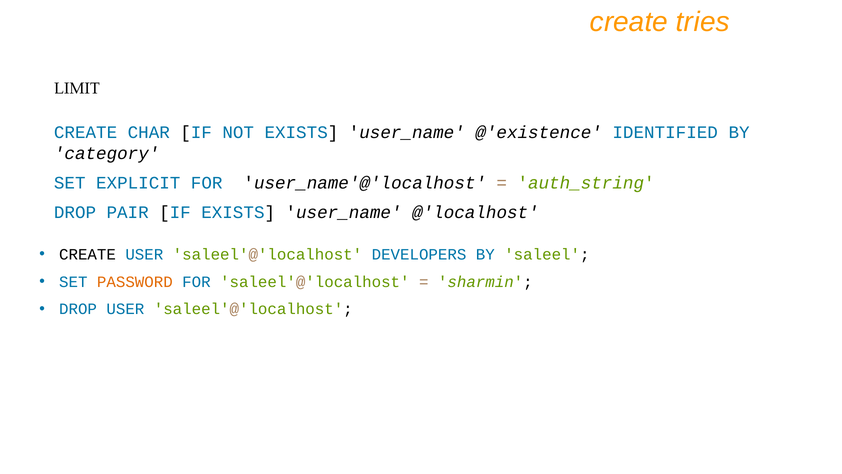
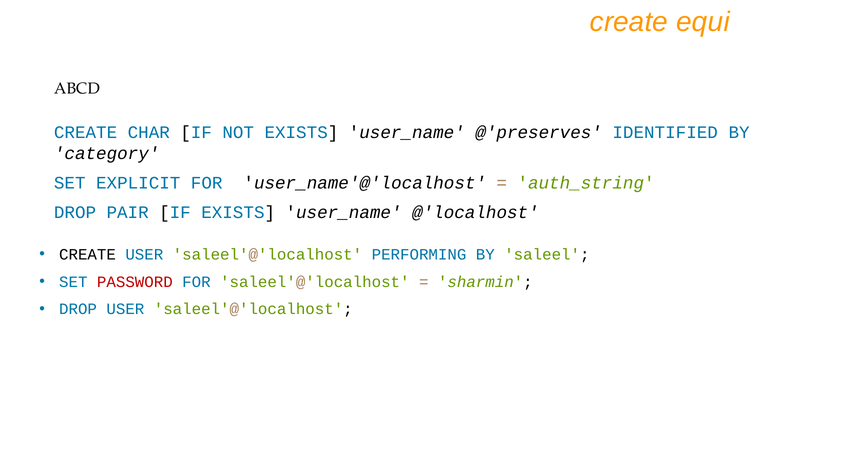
tries: tries -> equi
LIMIT: LIMIT -> ABCD
@'existence: @'existence -> @'preserves
DEVELOPERS: DEVELOPERS -> PERFORMING
PASSWORD colour: orange -> red
